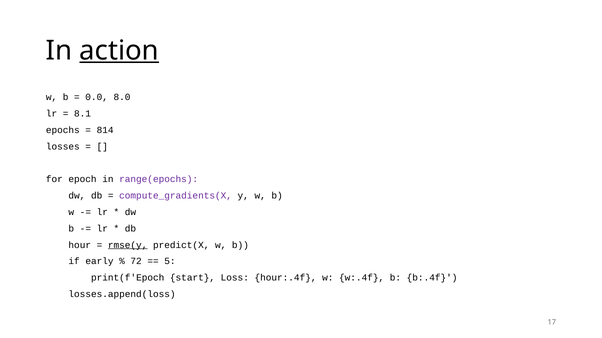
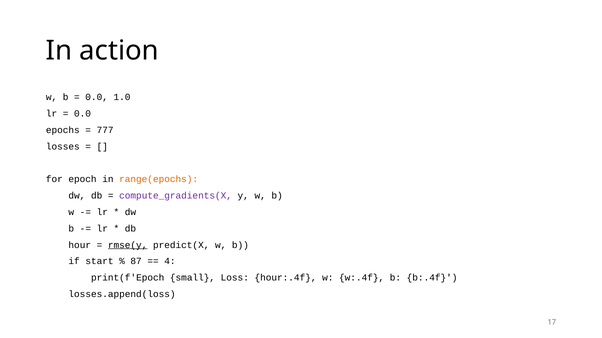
action underline: present -> none
8.0: 8.0 -> 1.0
8.1 at (83, 114): 8.1 -> 0.0
814: 814 -> 777
range(epochs colour: purple -> orange
early: early -> start
72: 72 -> 87
5: 5 -> 4
start: start -> small
